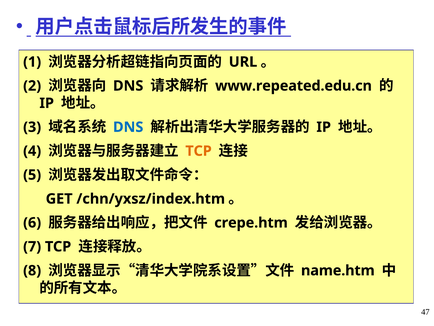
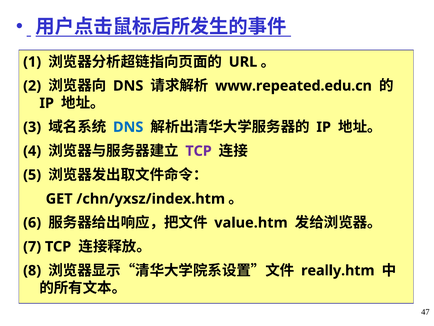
TCP at (199, 151) colour: orange -> purple
crepe.htm: crepe.htm -> value.htm
name.htm: name.htm -> really.htm
